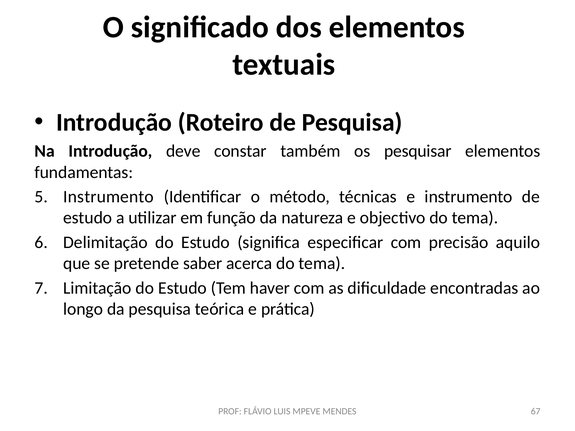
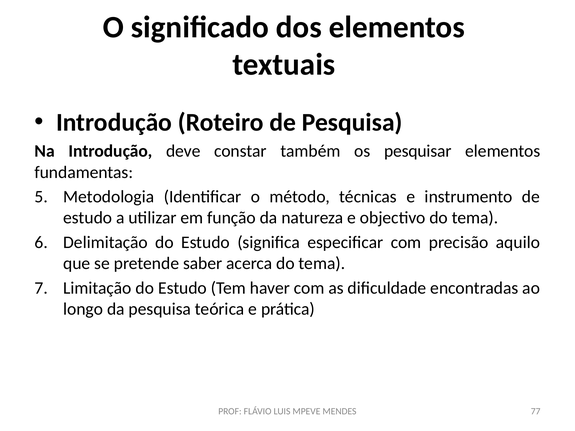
Instrumento at (109, 197): Instrumento -> Metodologia
67: 67 -> 77
